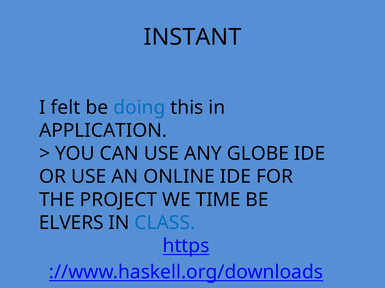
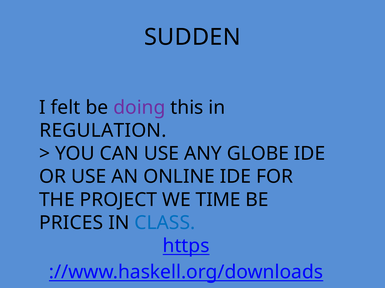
INSTANT: INSTANT -> SUDDEN
doing colour: blue -> purple
APPLICATION: APPLICATION -> REGULATION
ELVERS: ELVERS -> PRICES
